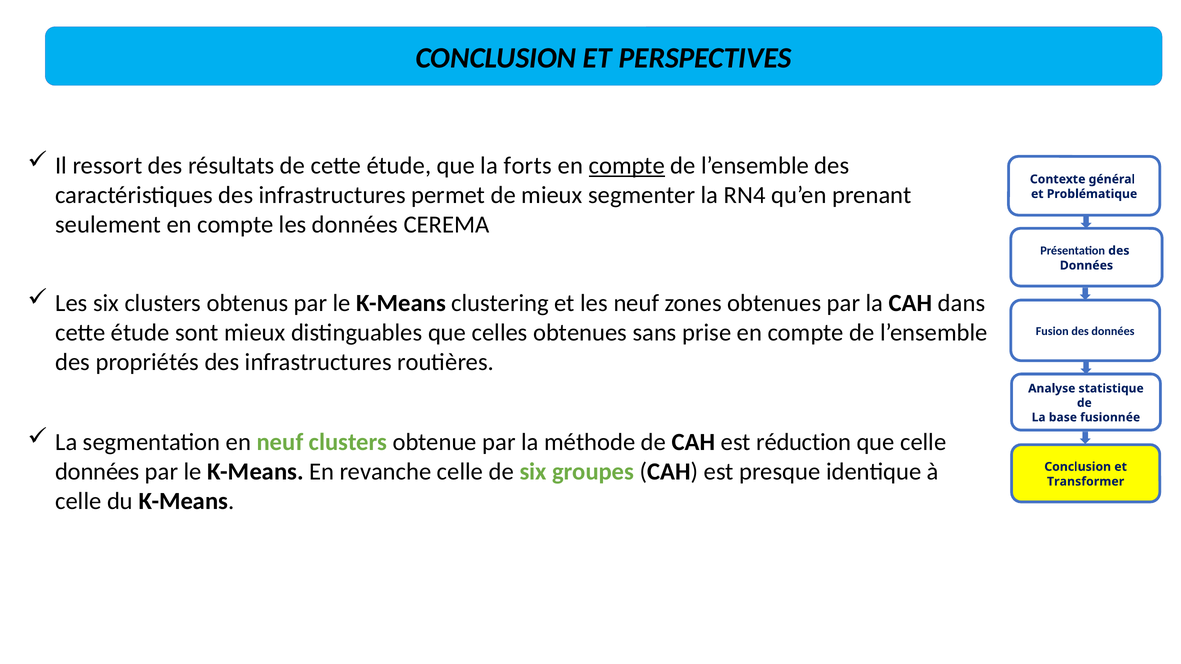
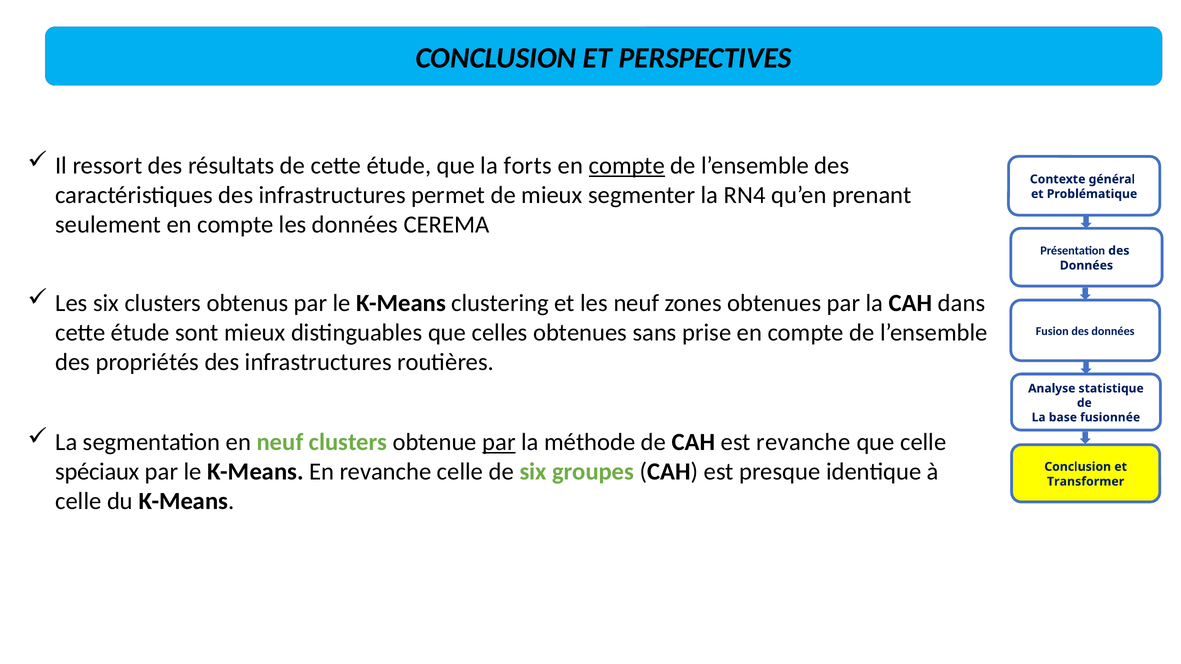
par at (499, 442) underline: none -> present
est réduction: réduction -> revanche
données at (97, 472): données -> spéciaux
